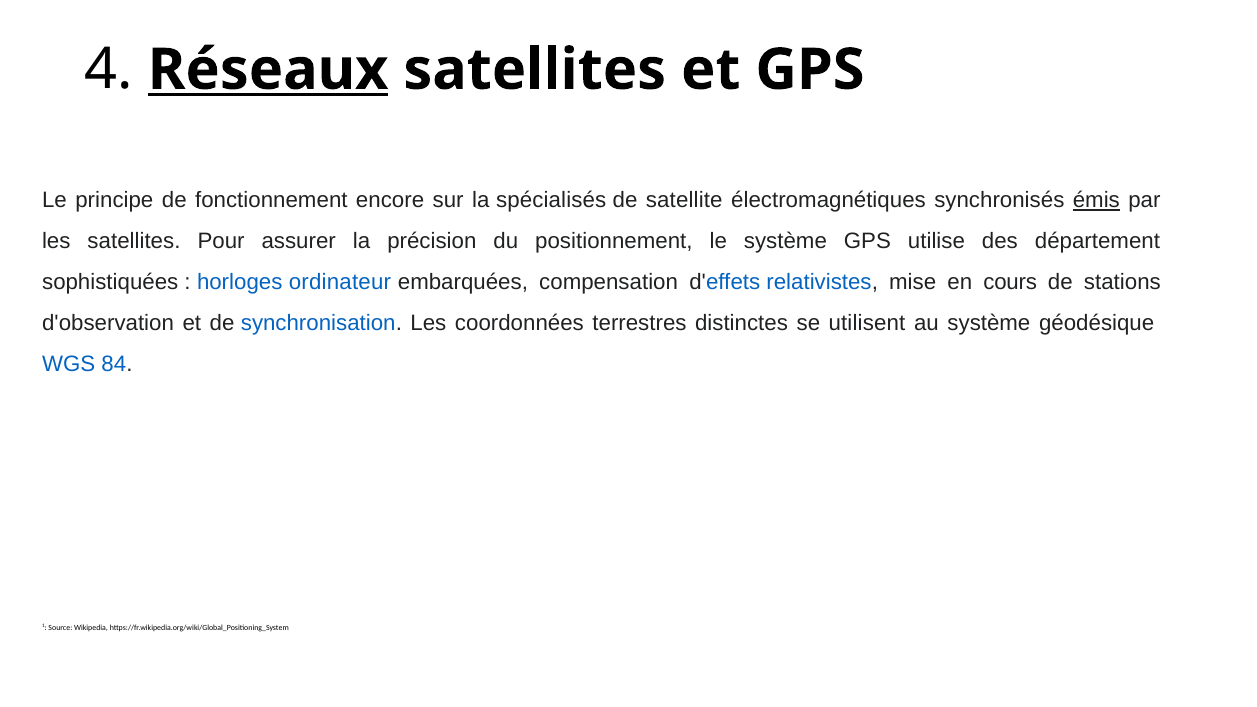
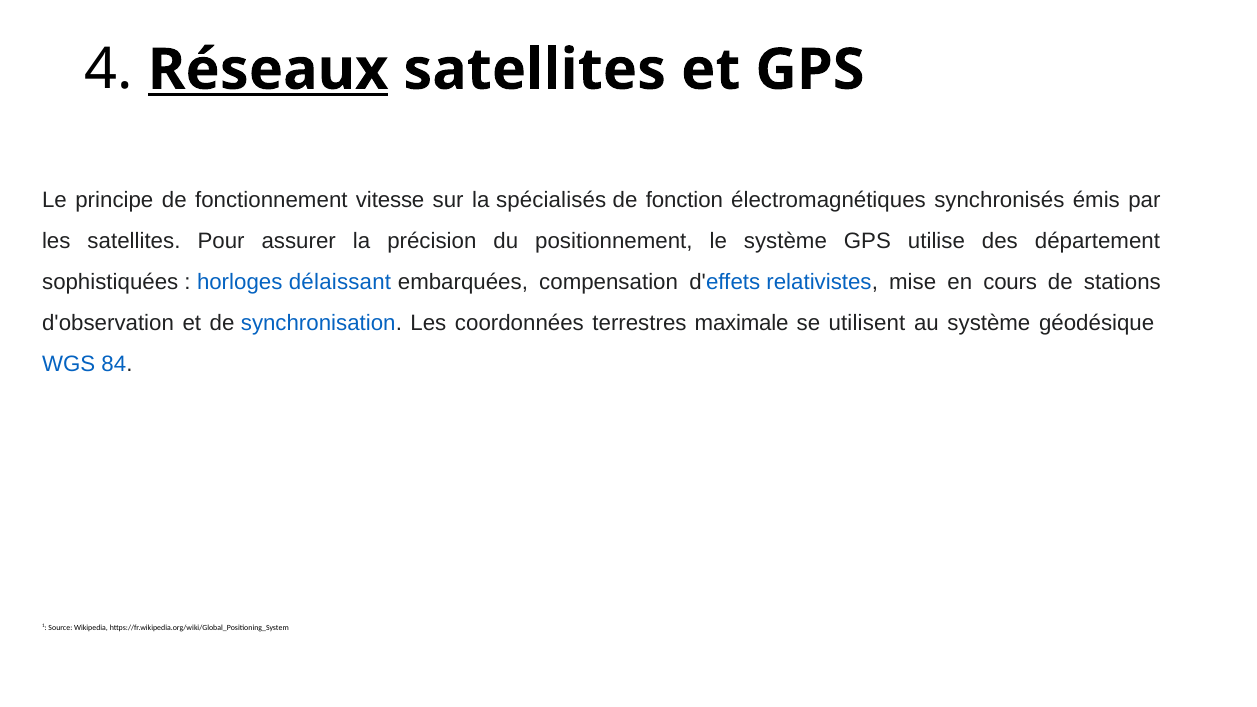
encore: encore -> vitesse
satellite: satellite -> fonction
émis underline: present -> none
ordinateur: ordinateur -> délaissant
distinctes: distinctes -> maximale
